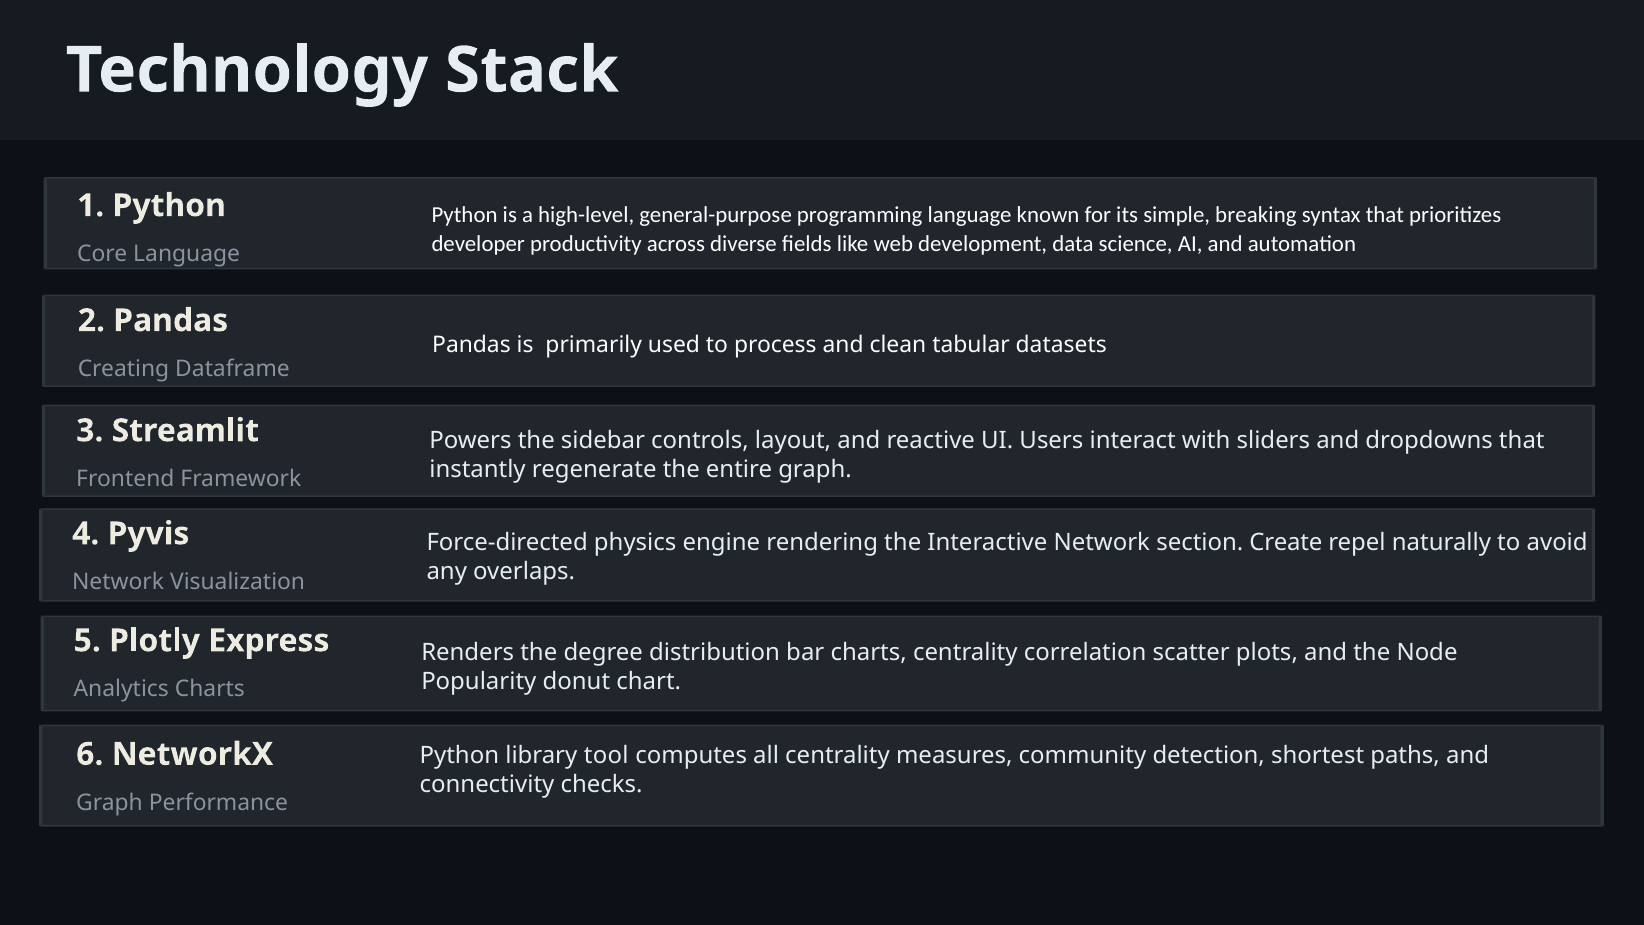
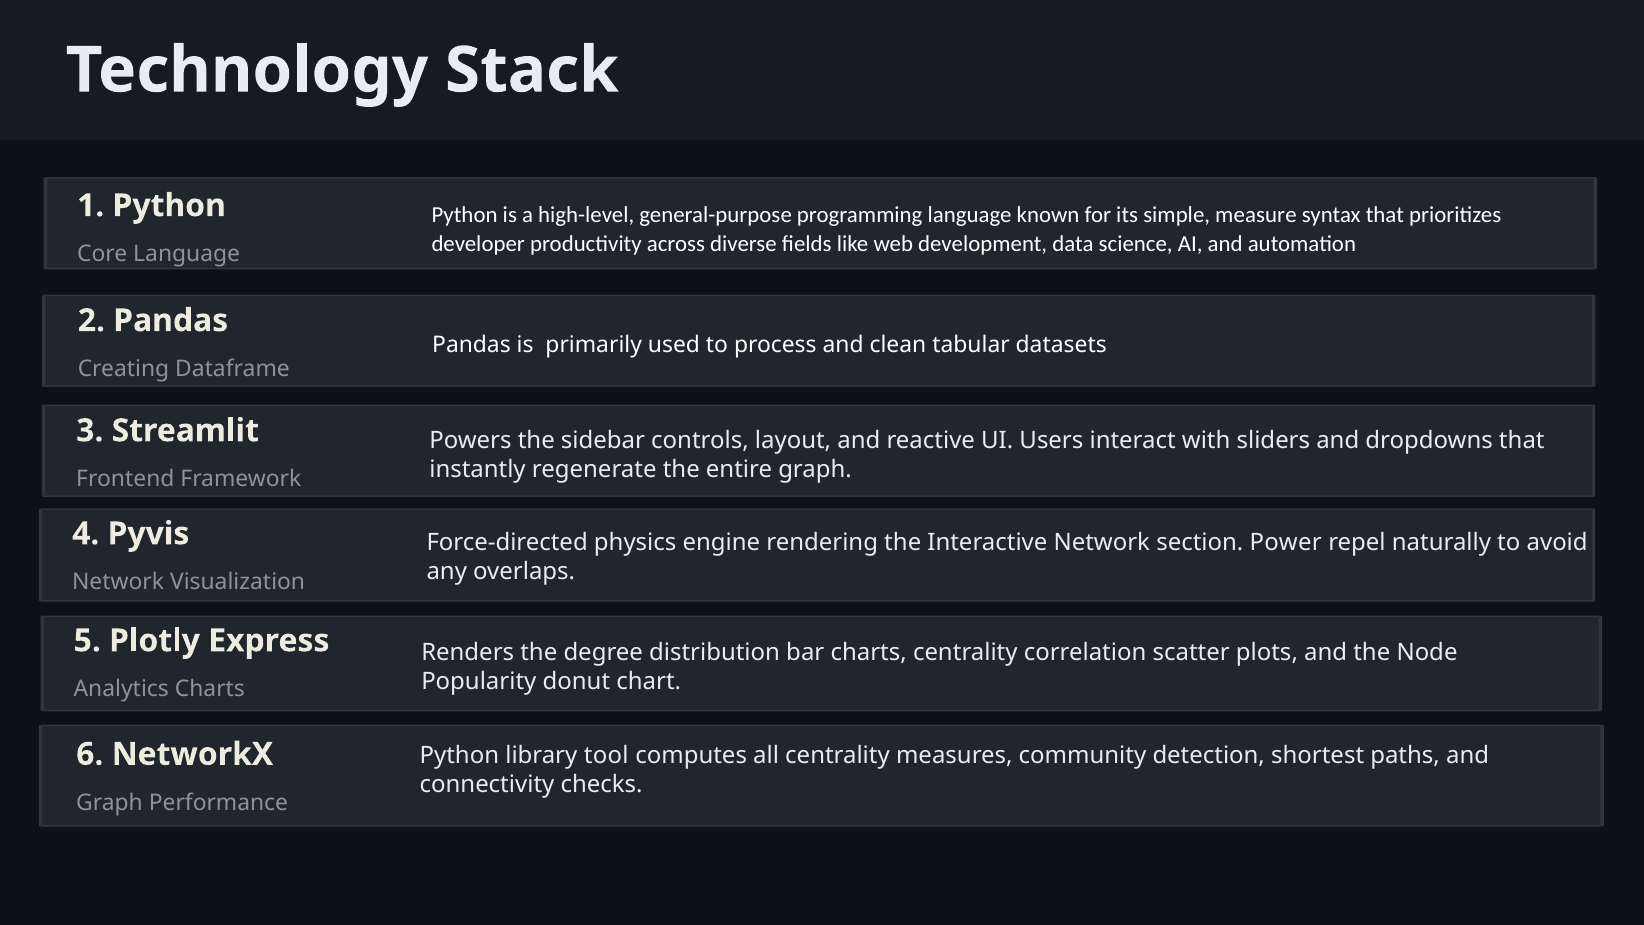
breaking: breaking -> measure
Create: Create -> Power
